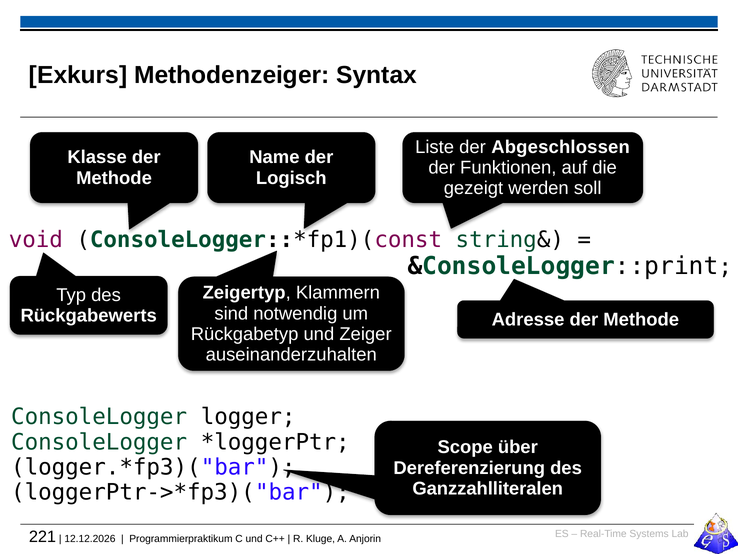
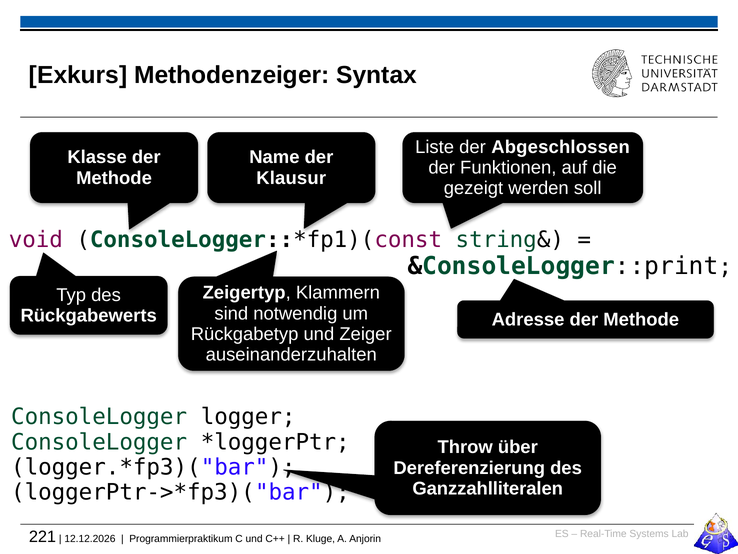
Logisch: Logisch -> Klausur
Scope: Scope -> Throw
